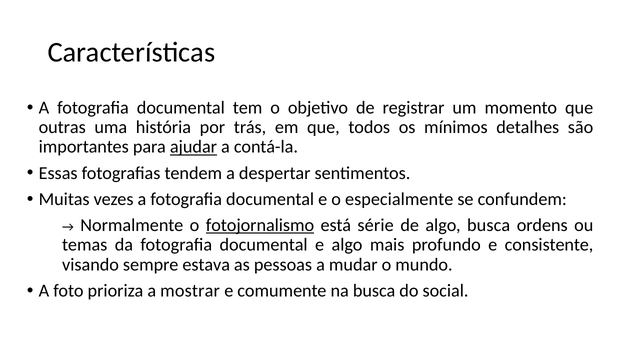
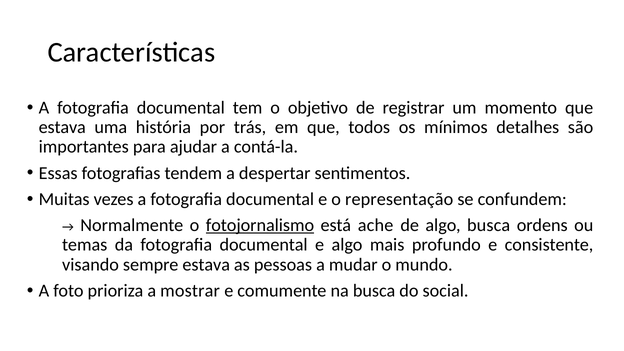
outras at (62, 127): outras -> estava
ajudar underline: present -> none
especialmente: especialmente -> representação
série: série -> ache
